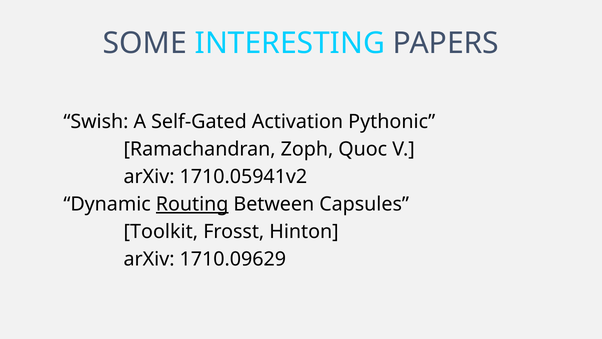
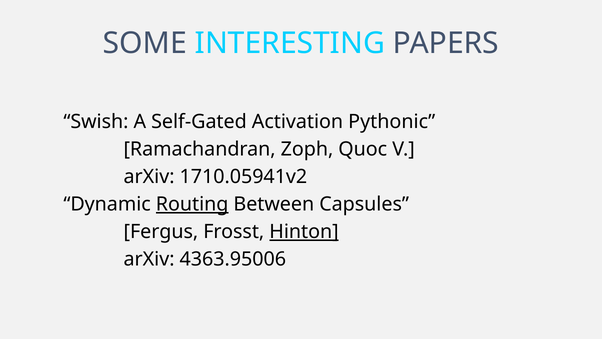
Toolkit: Toolkit -> Fergus
Hinton underline: none -> present
1710.09629: 1710.09629 -> 4363.95006
